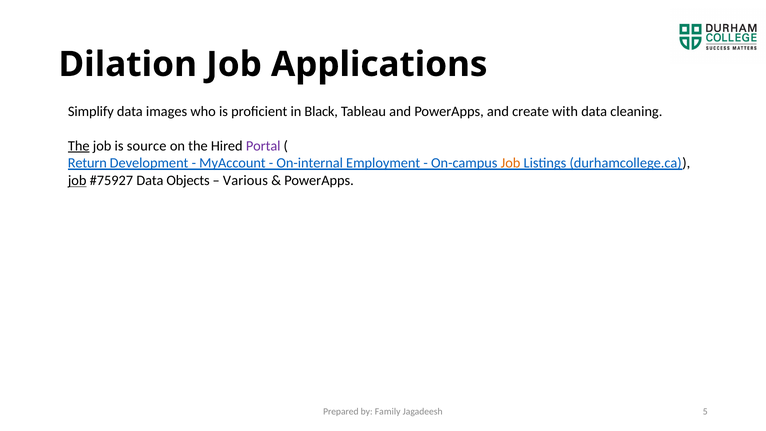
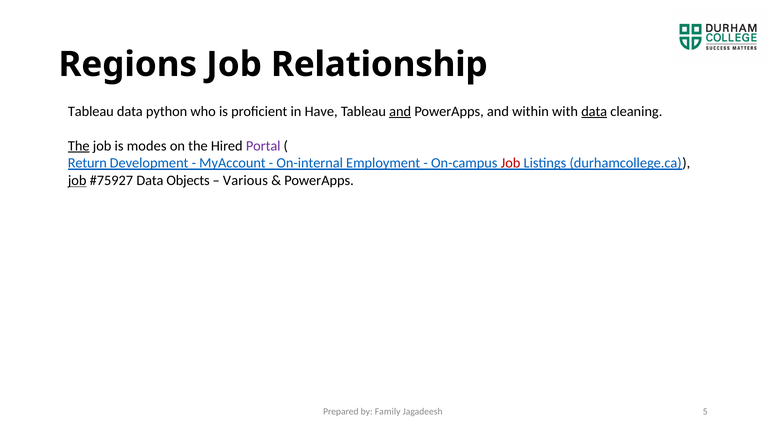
Dilation: Dilation -> Regions
Applications: Applications -> Relationship
Simplify at (91, 111): Simplify -> Tableau
images: images -> python
Black: Black -> Have
and at (400, 111) underline: none -> present
create: create -> within
data at (594, 111) underline: none -> present
source: source -> modes
Job at (511, 163) colour: orange -> red
